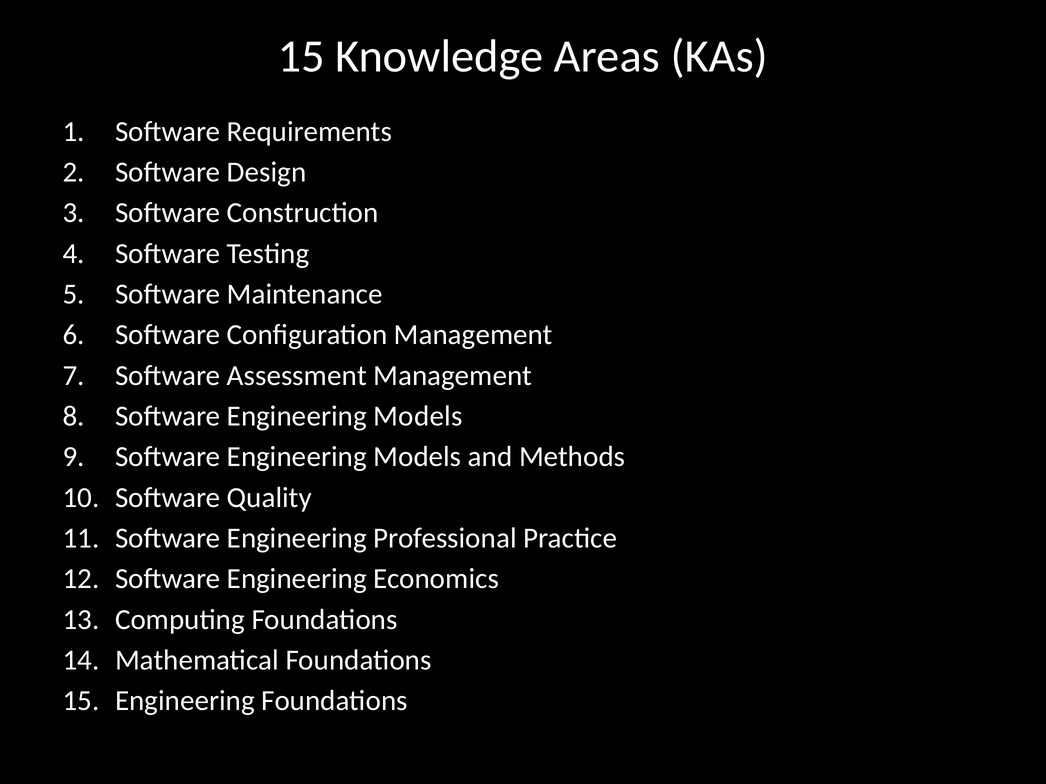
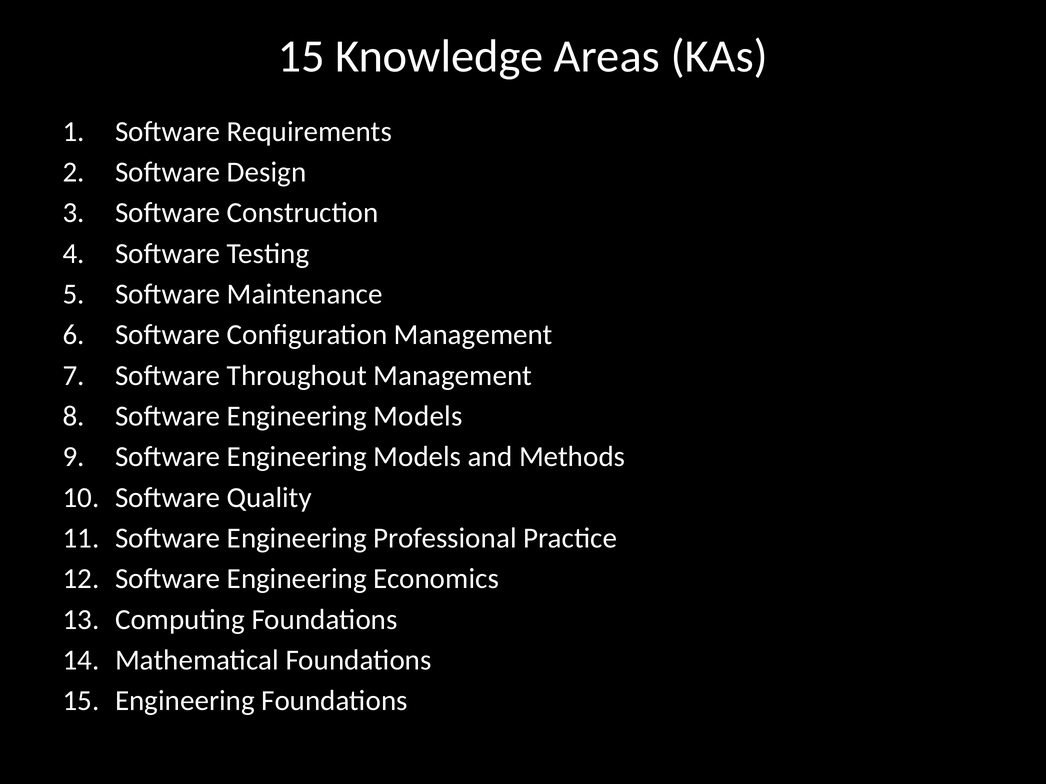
Assessment: Assessment -> Throughout
